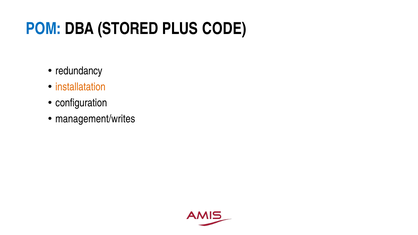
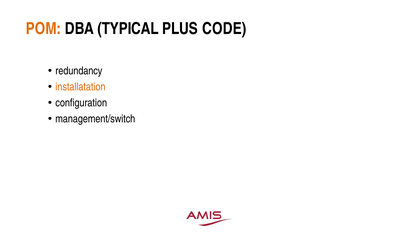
POM colour: blue -> orange
STORED: STORED -> TYPICAL
management/writes: management/writes -> management/switch
